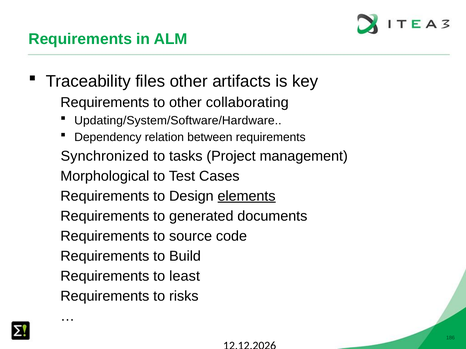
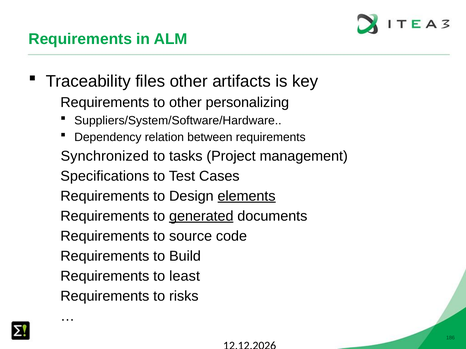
collaborating: collaborating -> personalizing
Updating/System/Software/Hardware: Updating/System/Software/Hardware -> Suppliers/System/Software/Hardware
Morphological: Morphological -> Specifications
generated underline: none -> present
